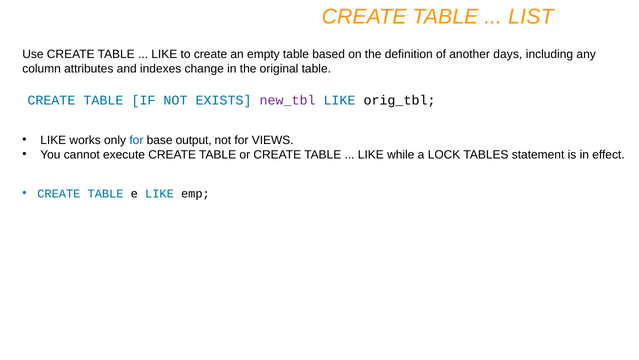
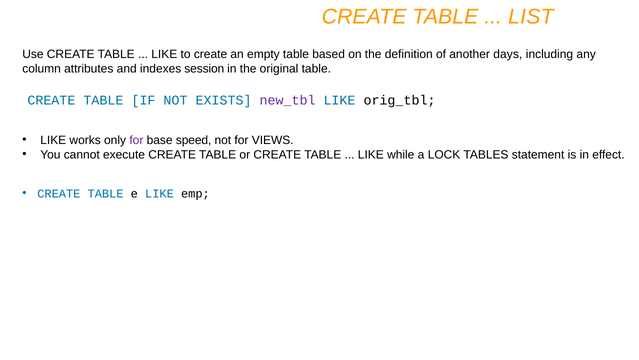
change: change -> session
for at (136, 140) colour: blue -> purple
output: output -> speed
